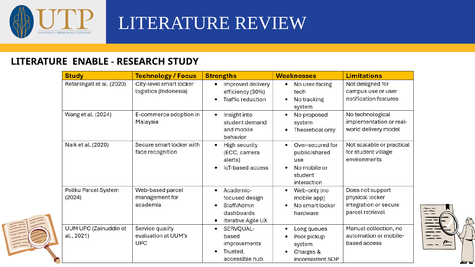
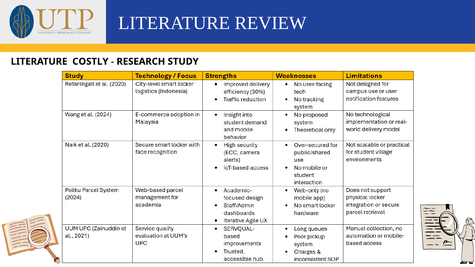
ENABLE: ENABLE -> COSTLY
